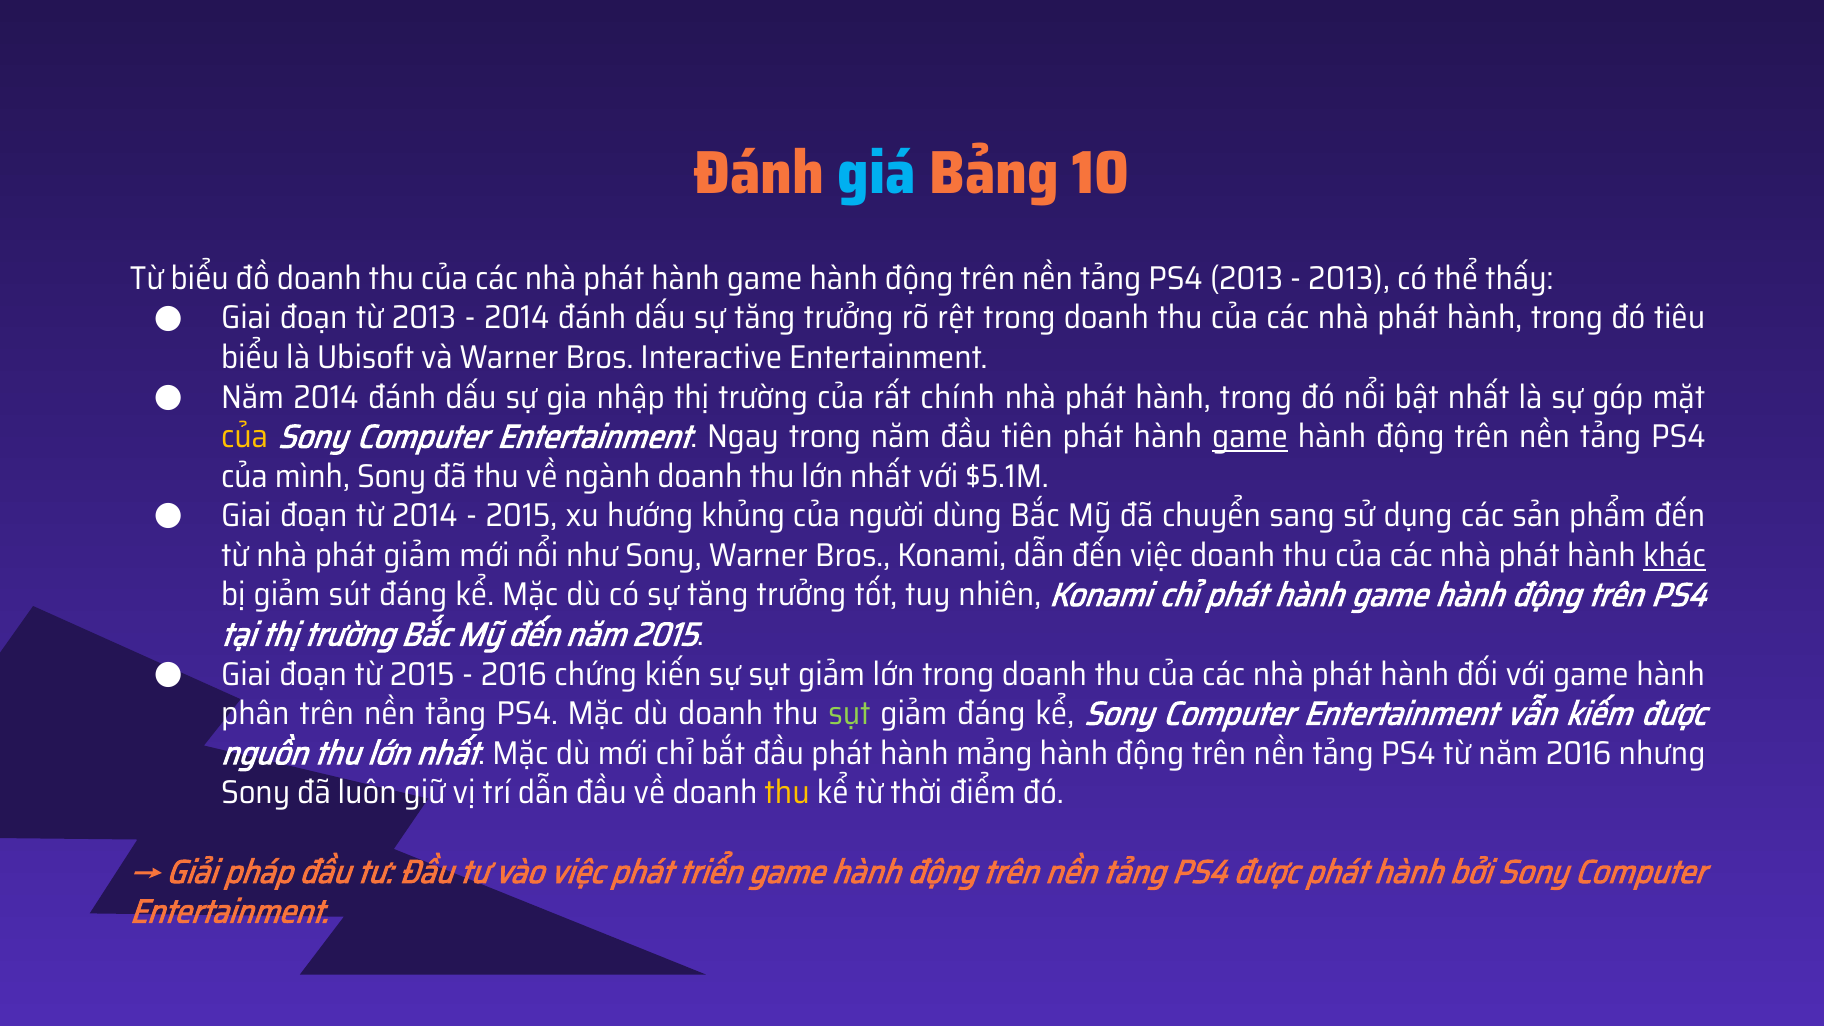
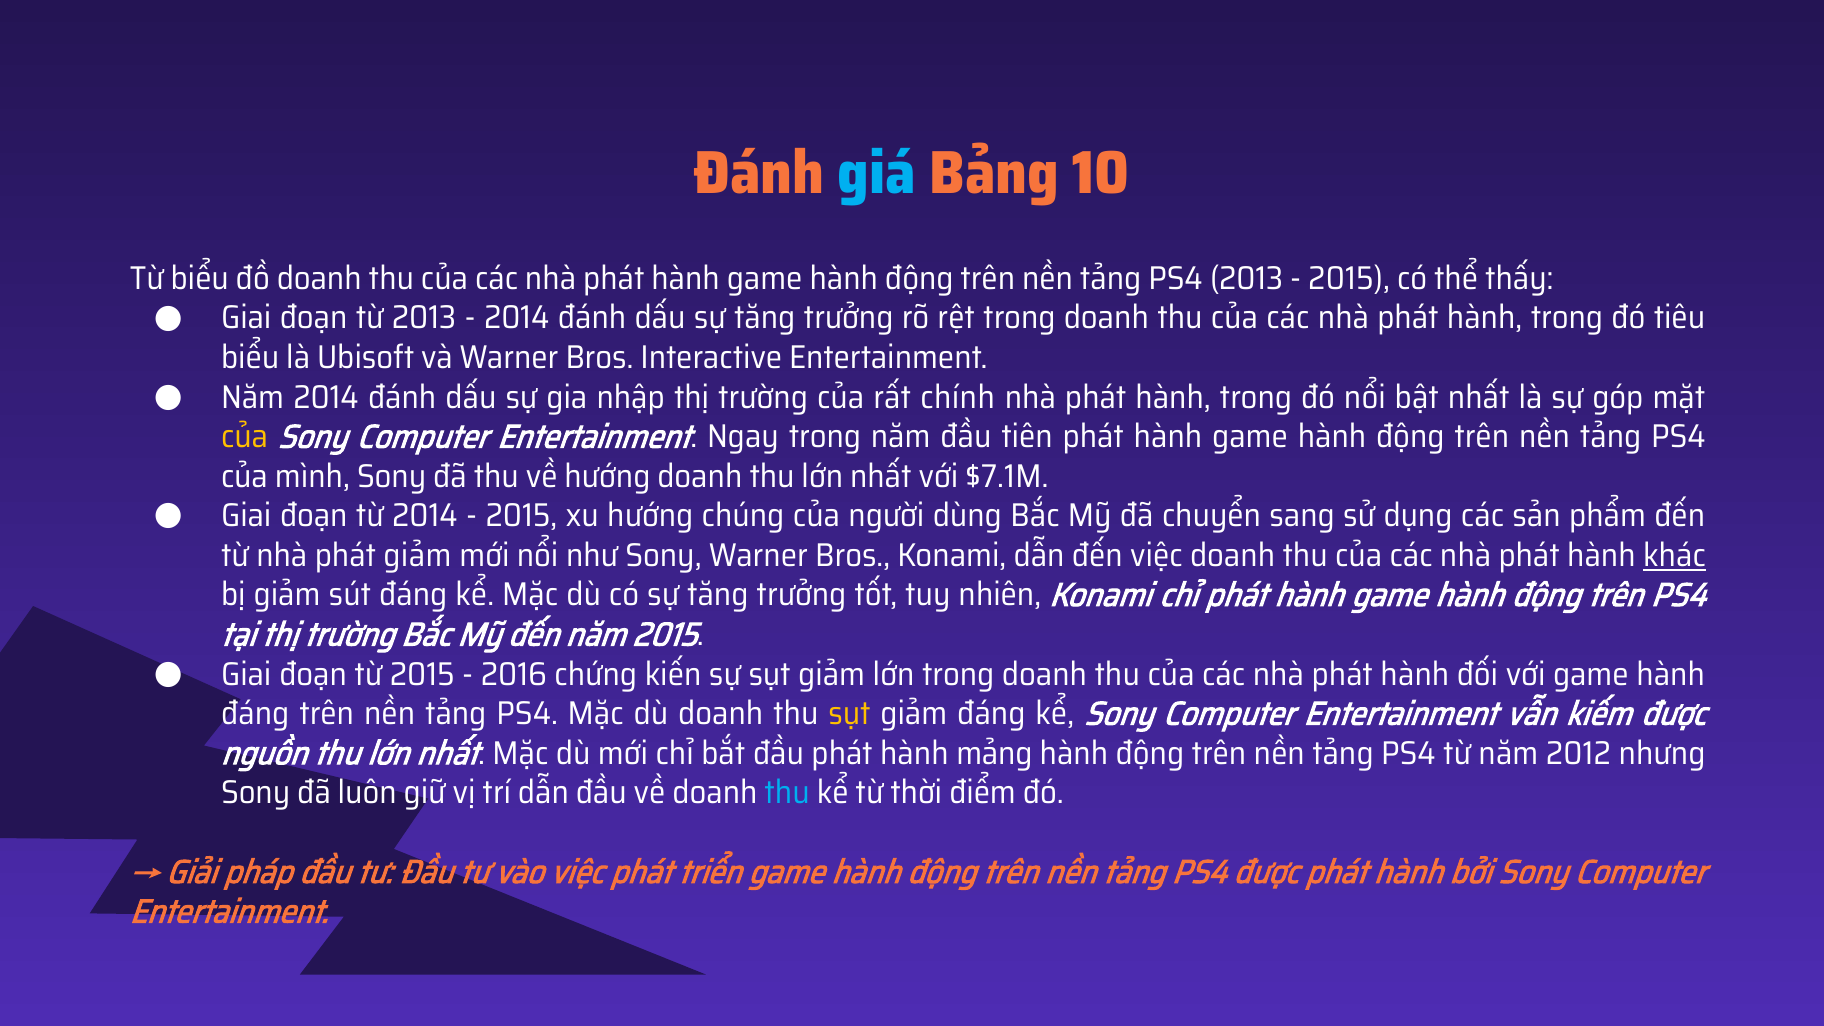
2013 at (1349, 279): 2013 -> 2015
game at (1250, 437) underline: present -> none
về ngành: ngành -> hướng
$5.1M: $5.1M -> $7.1M
khủng: khủng -> chúng
phân at (255, 714): phân -> đáng
sụt at (850, 714) colour: light green -> yellow
năm 2016: 2016 -> 2012
thu at (787, 793) colour: yellow -> light blue
